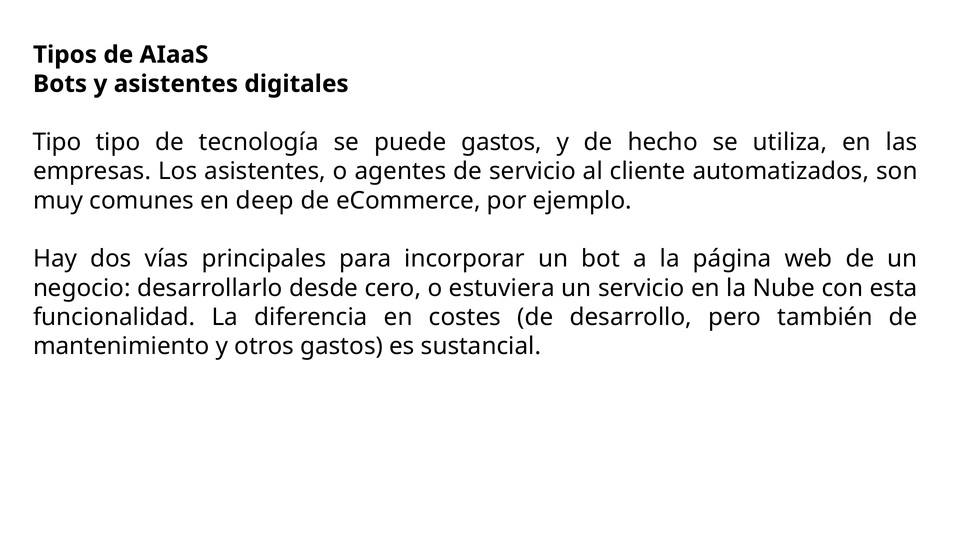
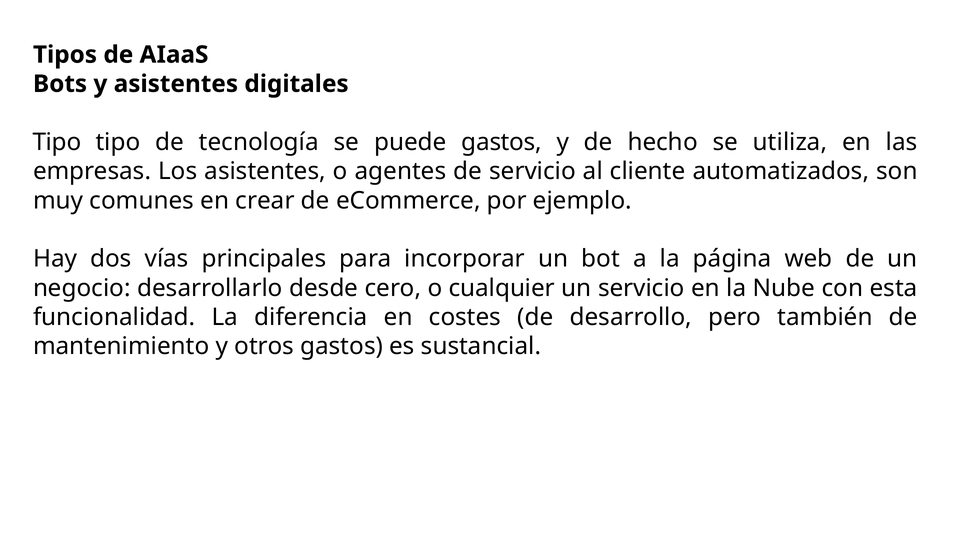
deep: deep -> crear
estuviera: estuviera -> cualquier
